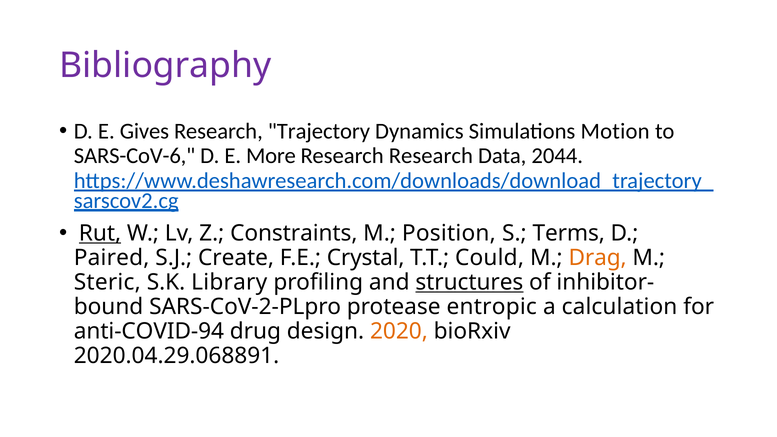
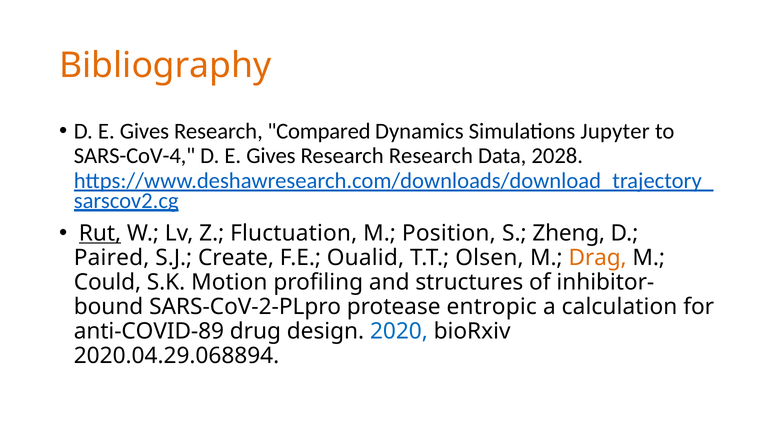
Bibliography colour: purple -> orange
Trajectory: Trajectory -> Compared
Motion: Motion -> Jupyter
SARS-CoV-6: SARS-CoV-6 -> SARS-CoV-4
More at (271, 156): More -> Gives
2044: 2044 -> 2028
Constraints: Constraints -> Fluctuation
Terms: Terms -> Zheng
Crystal: Crystal -> Oualid
Could: Could -> Olsen
Steric: Steric -> Could
Library: Library -> Motion
structures underline: present -> none
anti-COVID-94: anti-COVID-94 -> anti-COVID-89
2020 colour: orange -> blue
2020.04.29.068891: 2020.04.29.068891 -> 2020.04.29.068894
